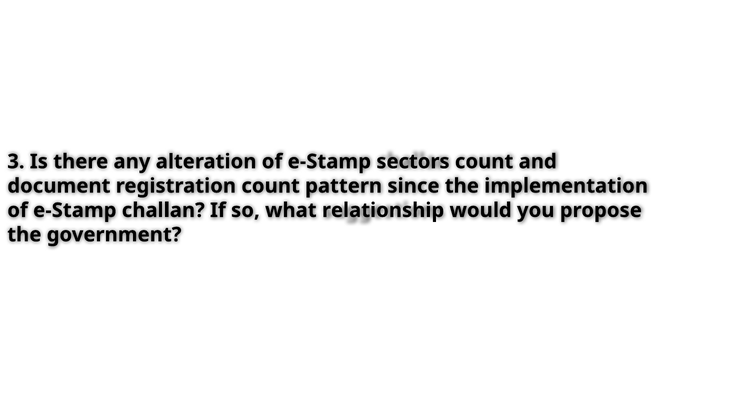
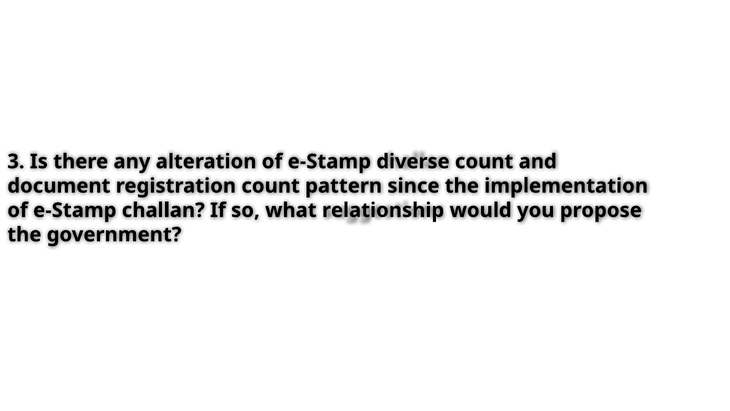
sectors: sectors -> diverse
